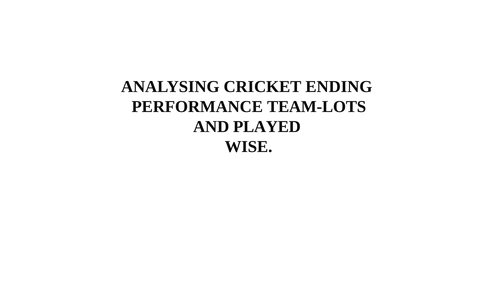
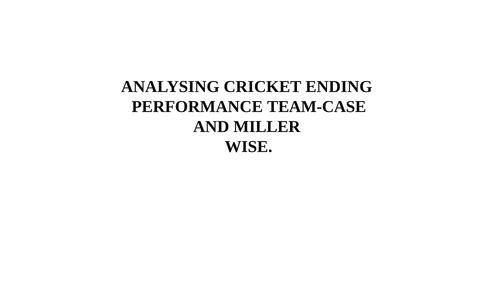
TEAM-LOTS: TEAM-LOTS -> TEAM-CASE
PLAYED: PLAYED -> MILLER
